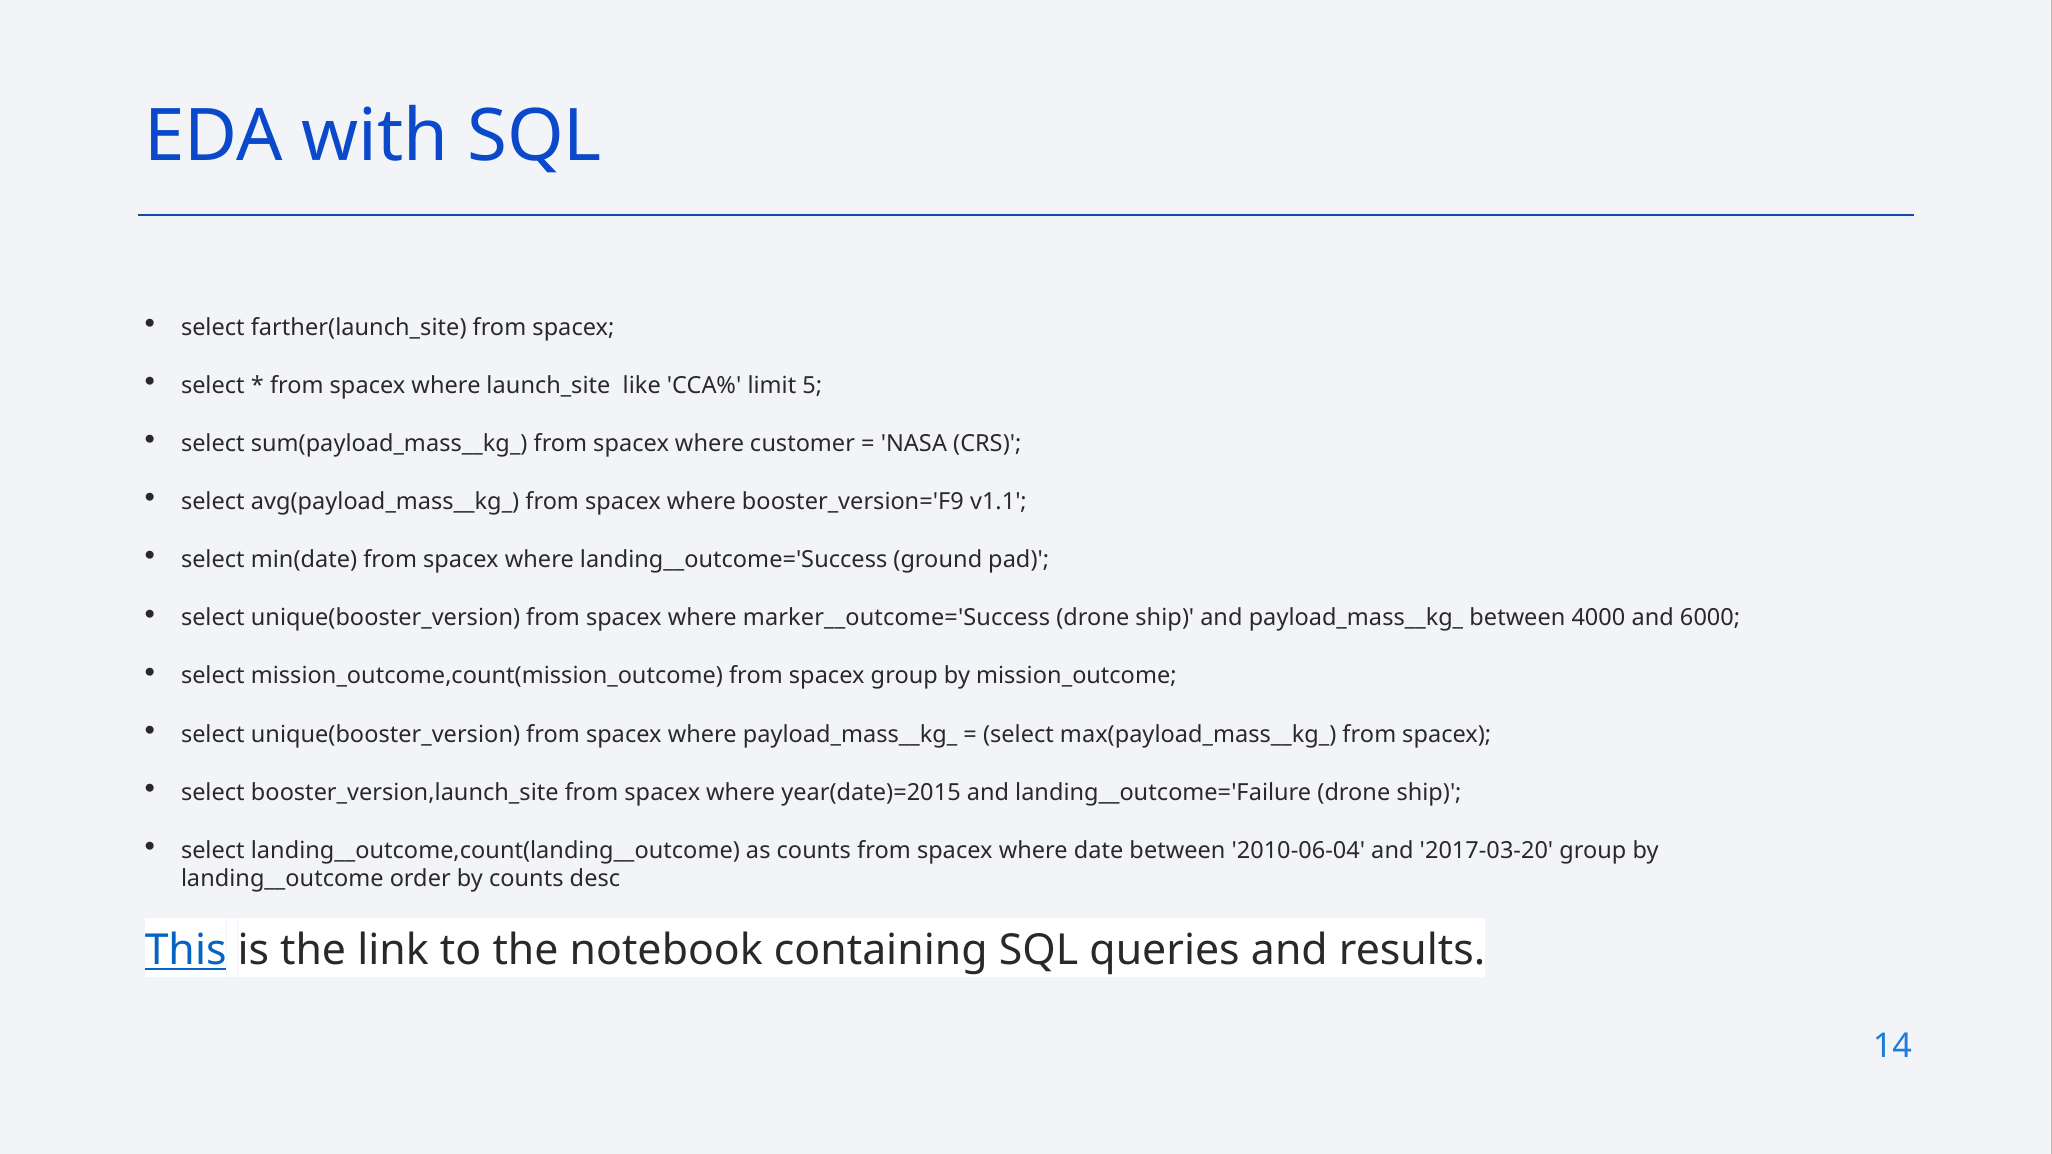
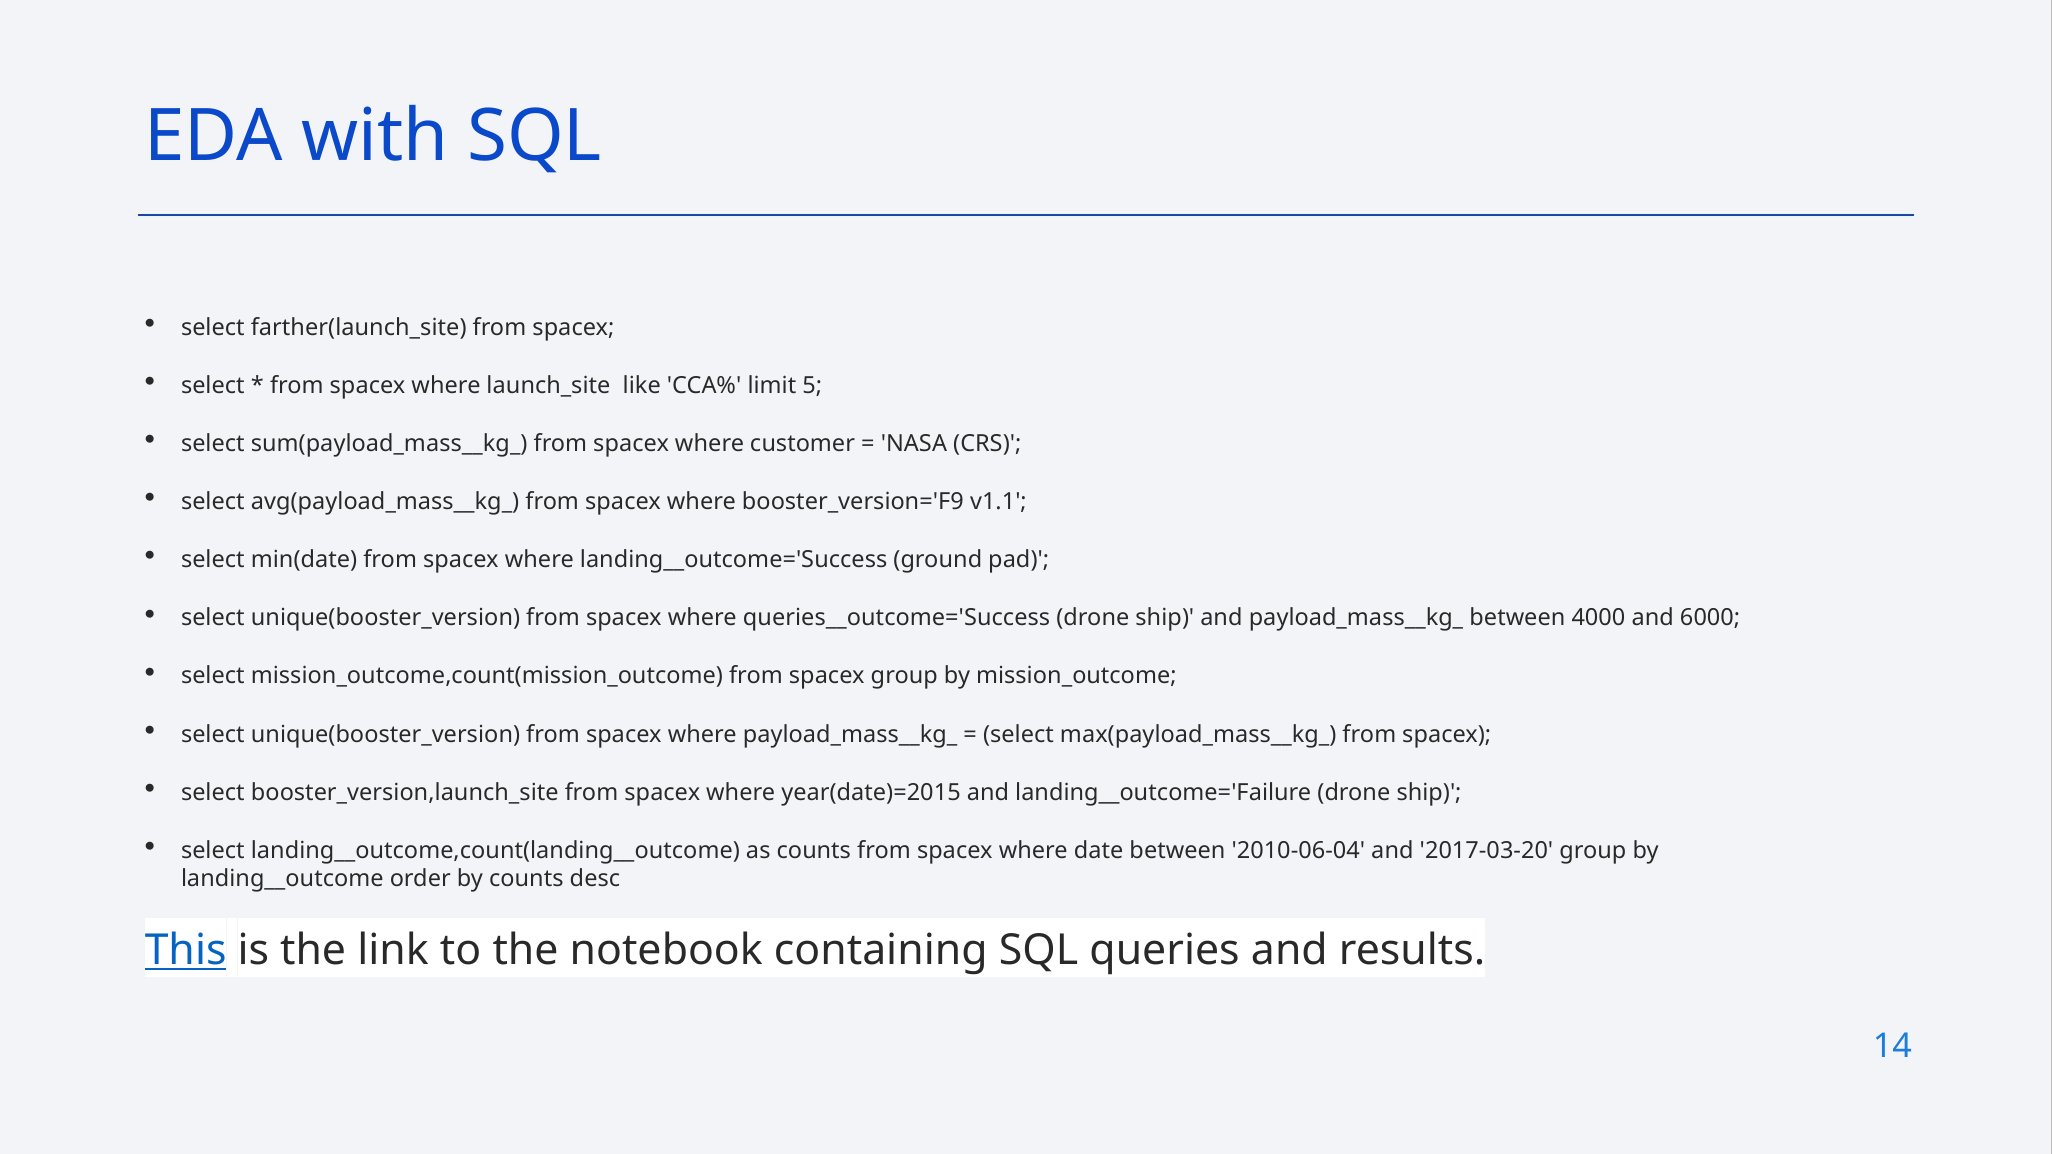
marker__outcome='Success: marker__outcome='Success -> queries__outcome='Success
